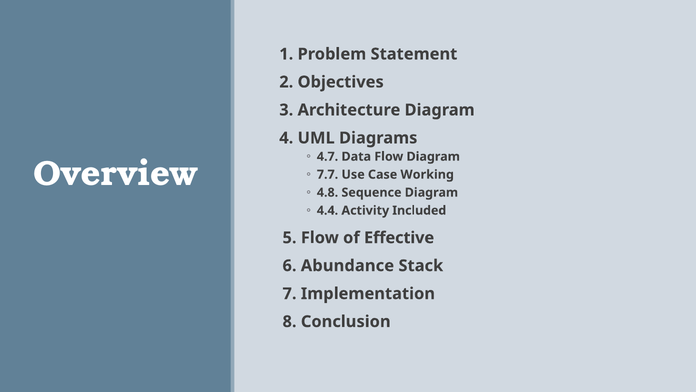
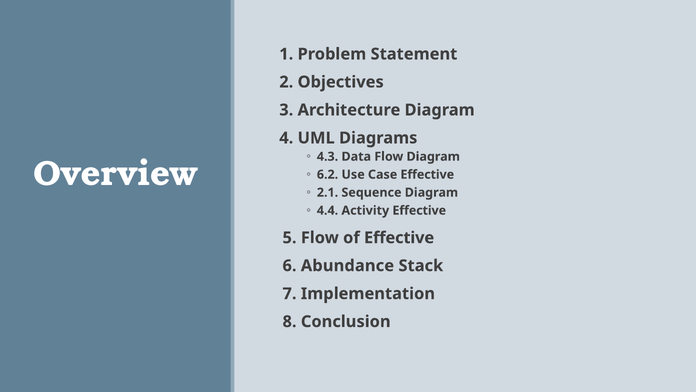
4.7: 4.7 -> 4.3
7.7: 7.7 -> 6.2
Case Working: Working -> Effective
4.8: 4.8 -> 2.1
Activity Included: Included -> Effective
